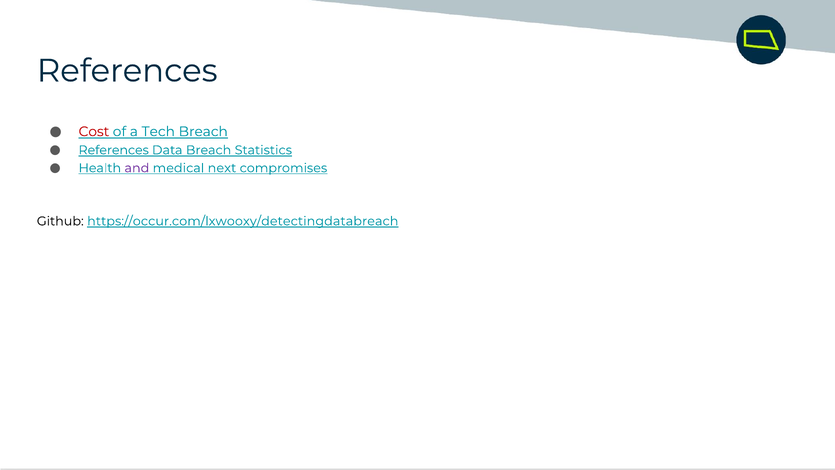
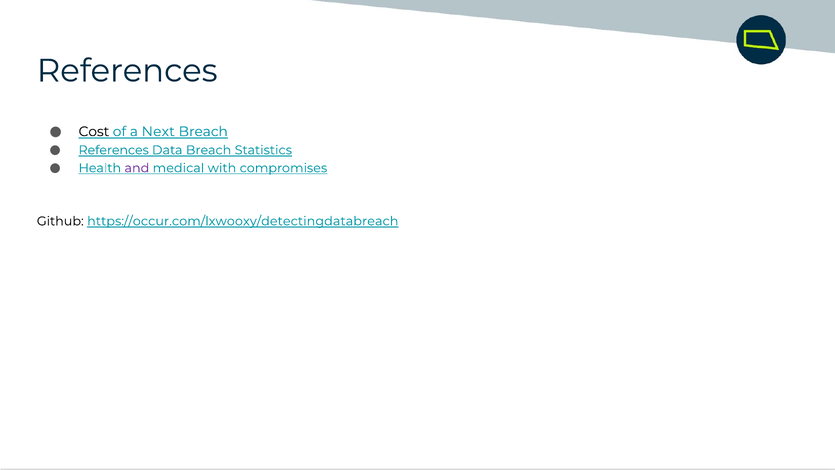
Cost colour: red -> black
Tech: Tech -> Next
next: next -> with
